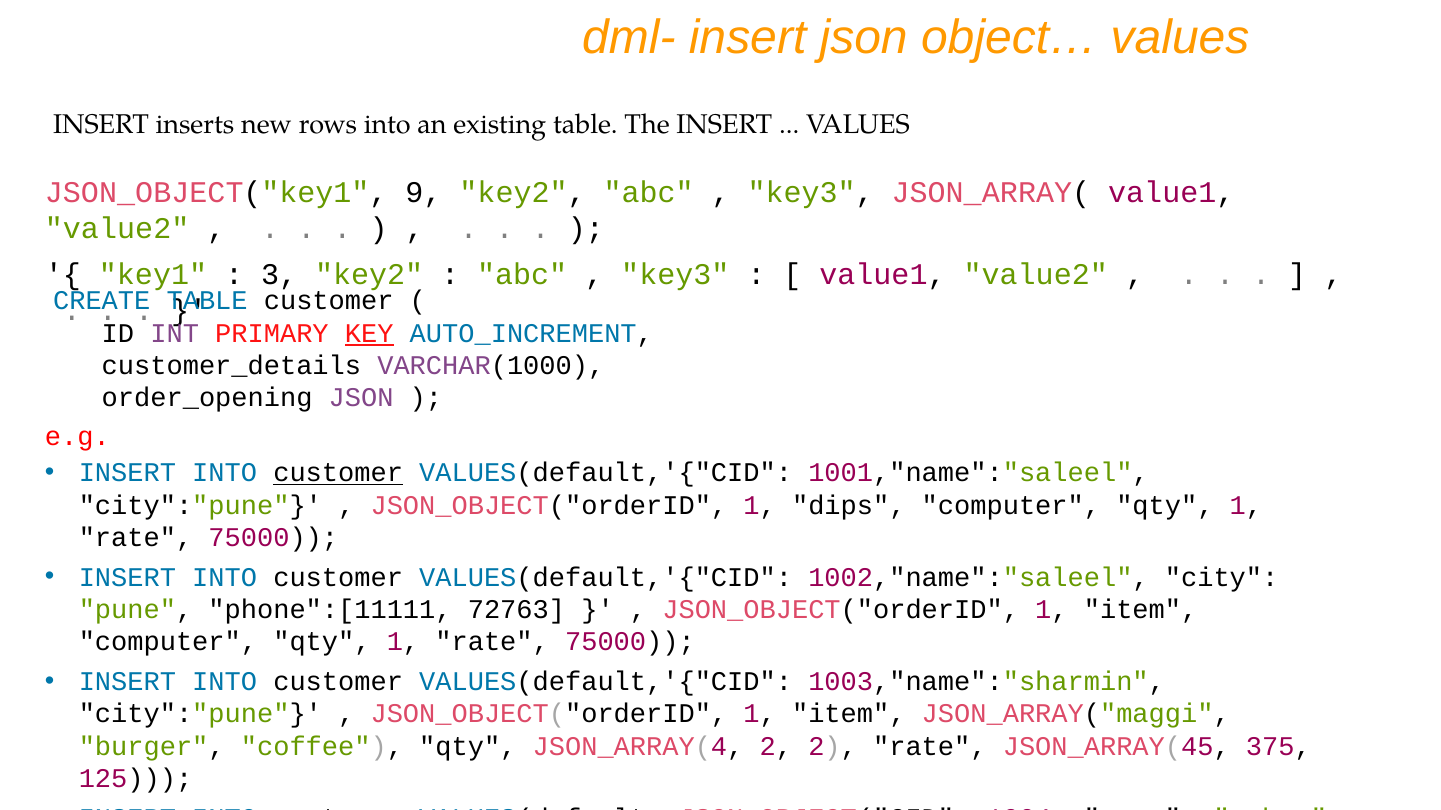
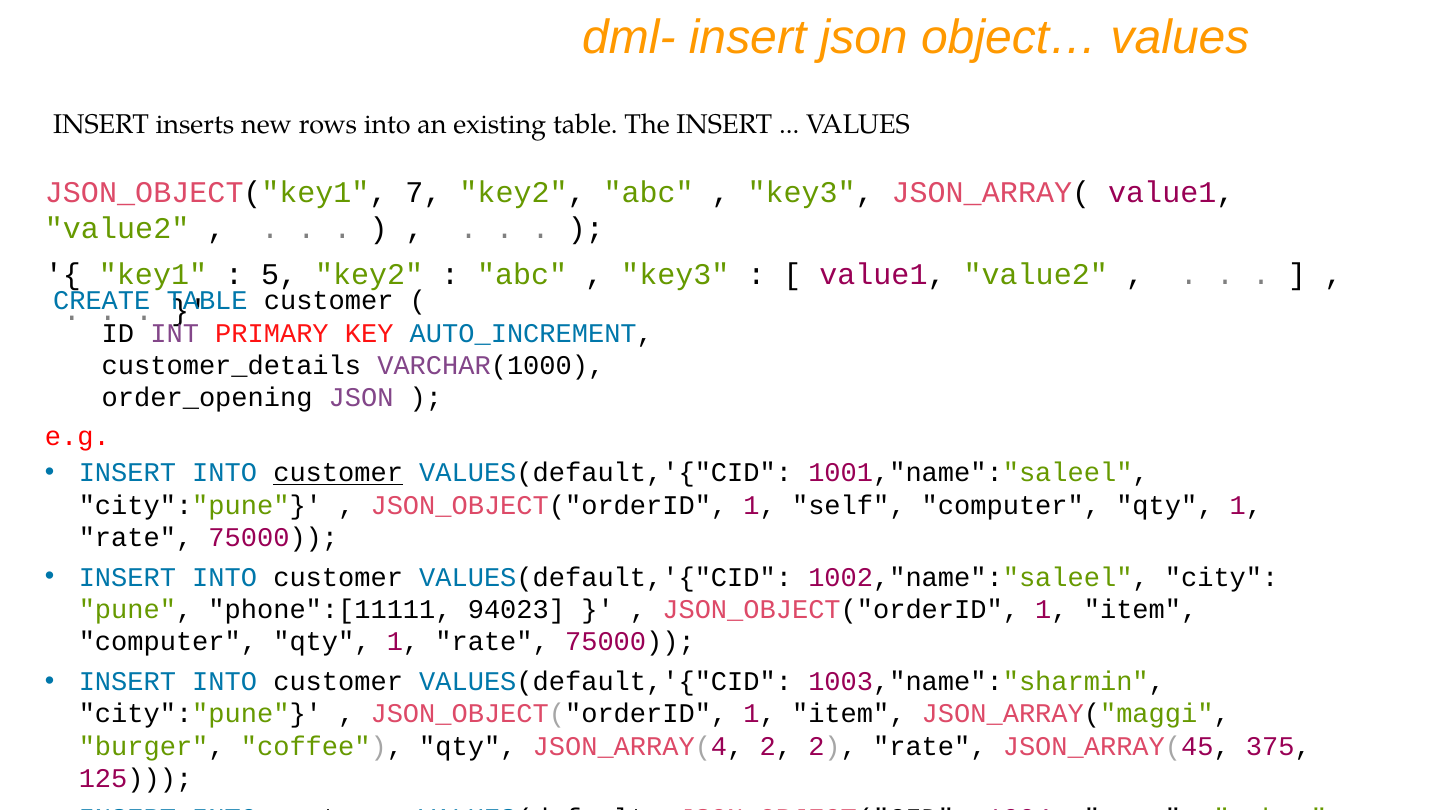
9: 9 -> 7
3: 3 -> 5
KEY underline: present -> none
dips: dips -> self
72763: 72763 -> 94023
